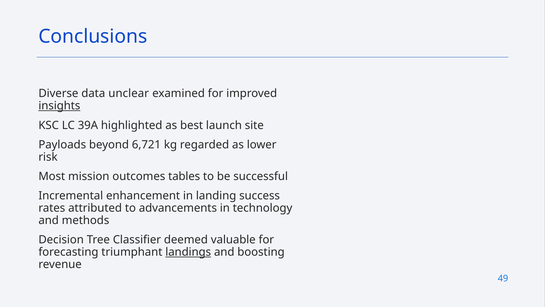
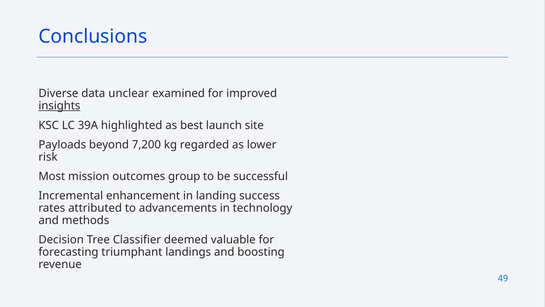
6,721: 6,721 -> 7,200
tables: tables -> group
landings underline: present -> none
